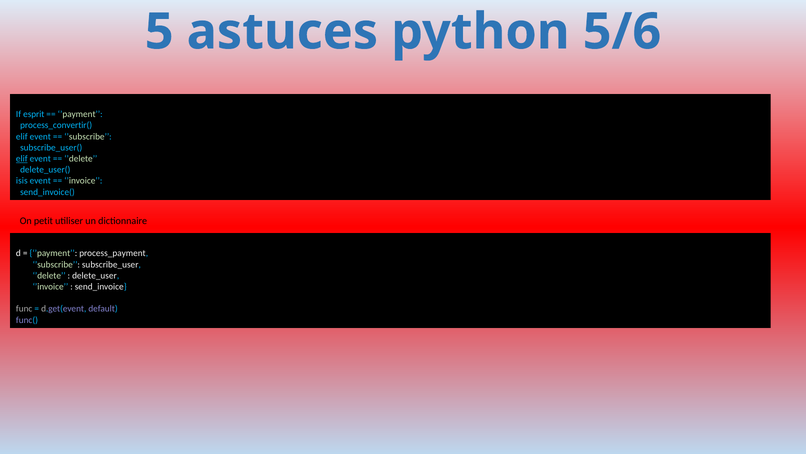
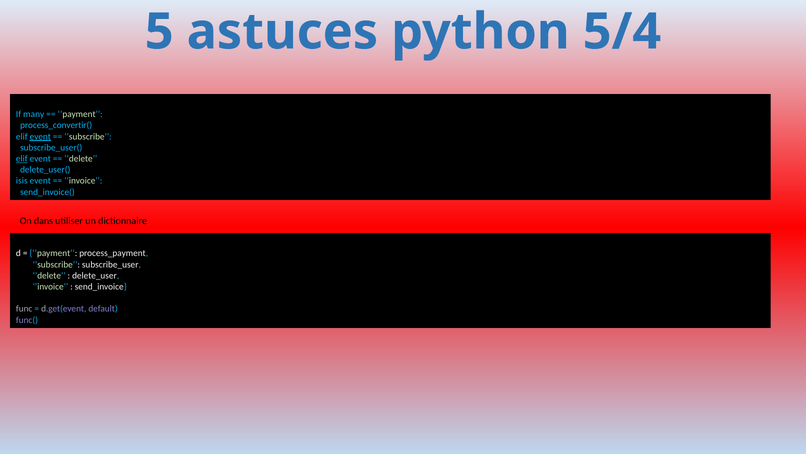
5/6: 5/6 -> 5/4
esprit: esprit -> many
event at (40, 136) underline: none -> present
petit: petit -> dans
